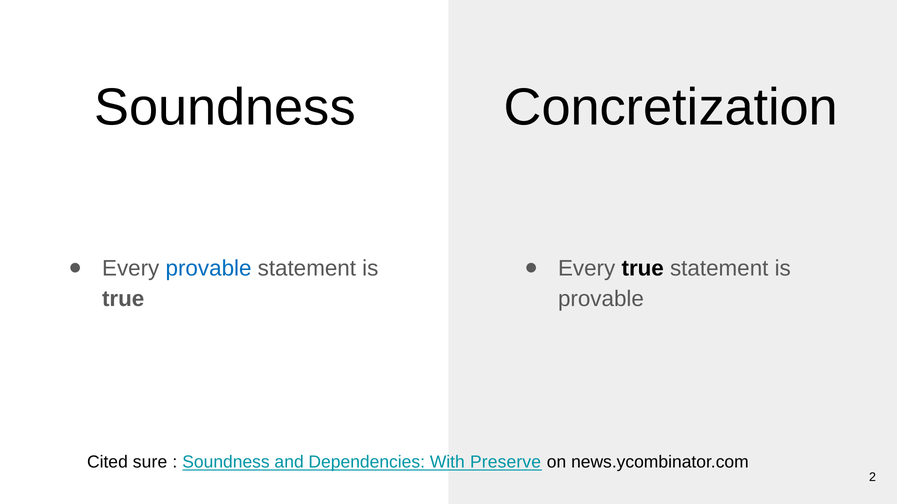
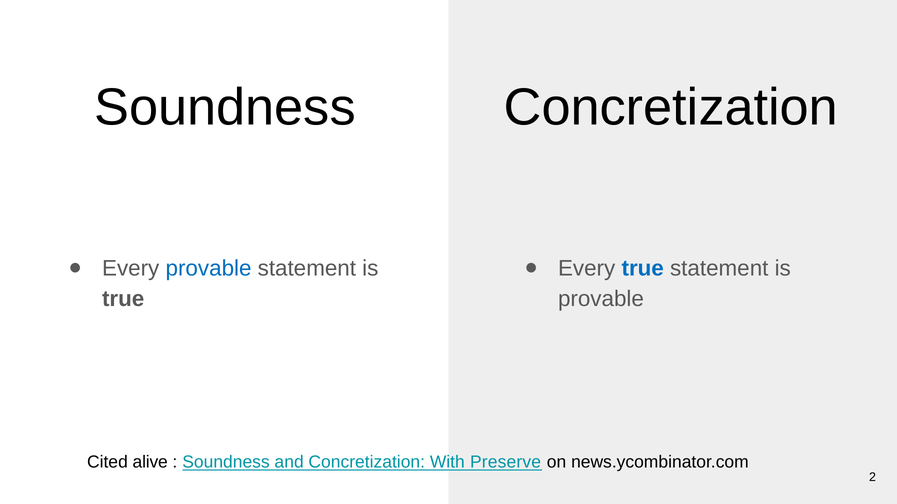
true at (643, 268) colour: black -> blue
sure: sure -> alive
and Dependencies: Dependencies -> Concretization
